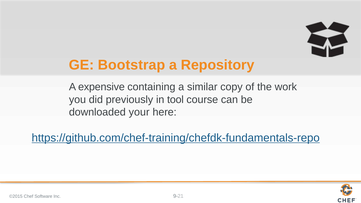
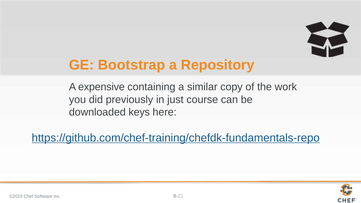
tool: tool -> just
your: your -> keys
